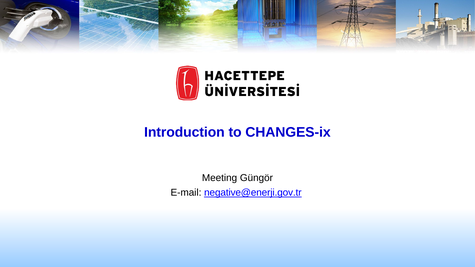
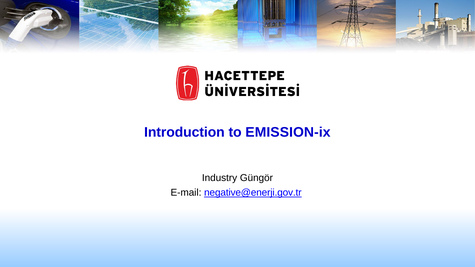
CHANGES-ix: CHANGES-ix -> EMISSION-ix
Meeting: Meeting -> Industry
